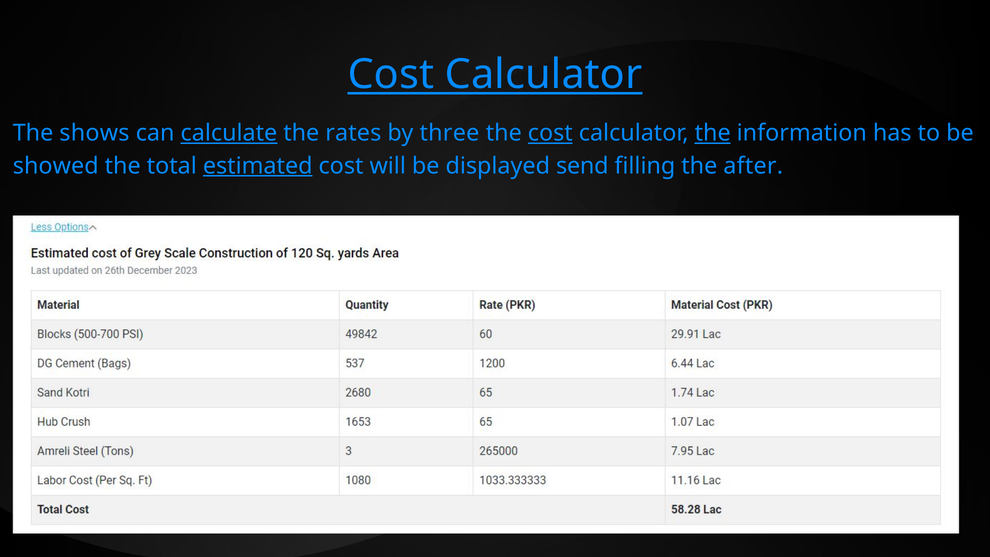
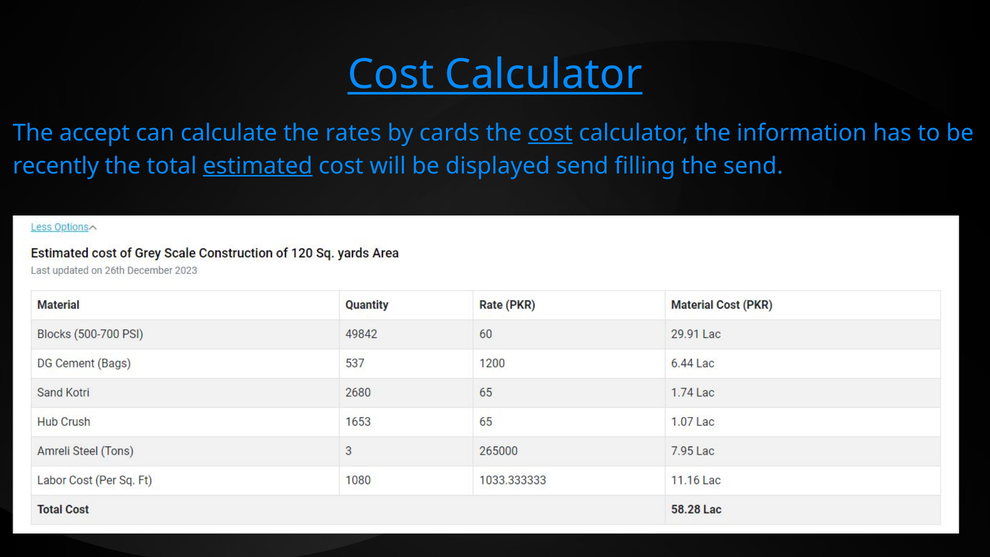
shows: shows -> accept
calculate underline: present -> none
three: three -> cards
the at (713, 133) underline: present -> none
showed: showed -> recently
the after: after -> send
